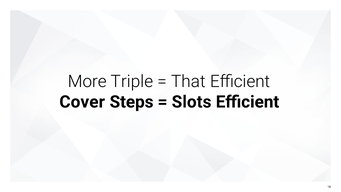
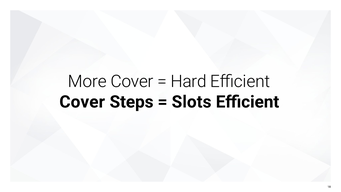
More Triple: Triple -> Cover
That: That -> Hard
